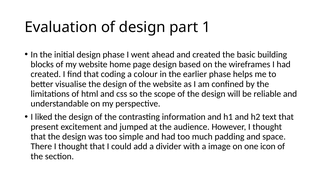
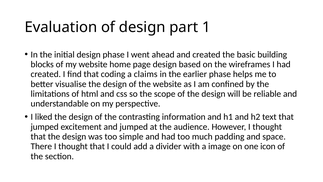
colour: colour -> claims
present at (45, 127): present -> jumped
